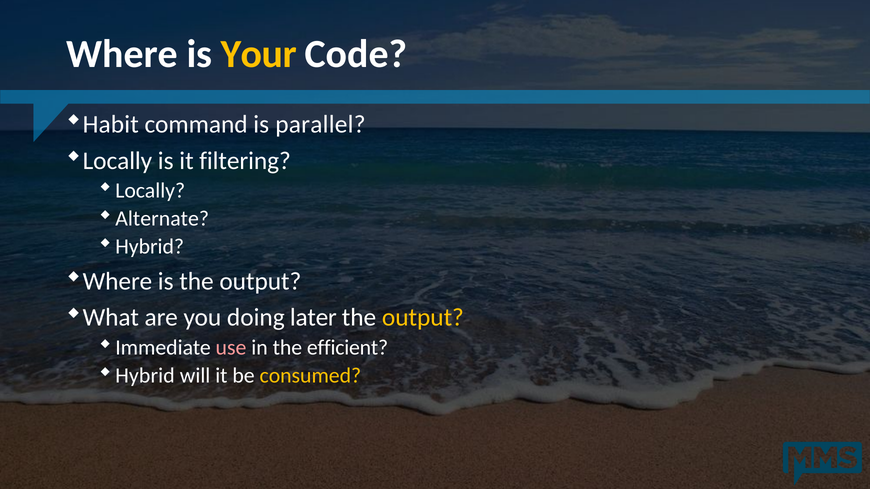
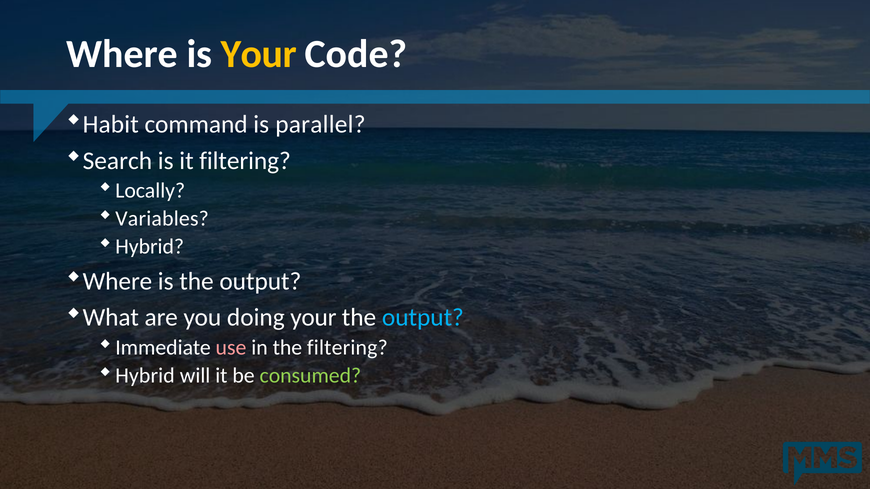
Locally at (117, 161): Locally -> Search
Alternate: Alternate -> Variables
doing later: later -> your
output at (423, 318) colour: yellow -> light blue
the efficient: efficient -> filtering
consumed colour: yellow -> light green
